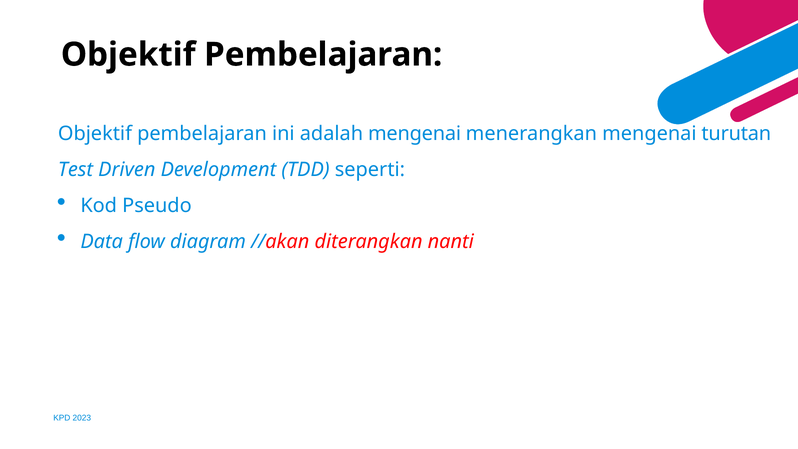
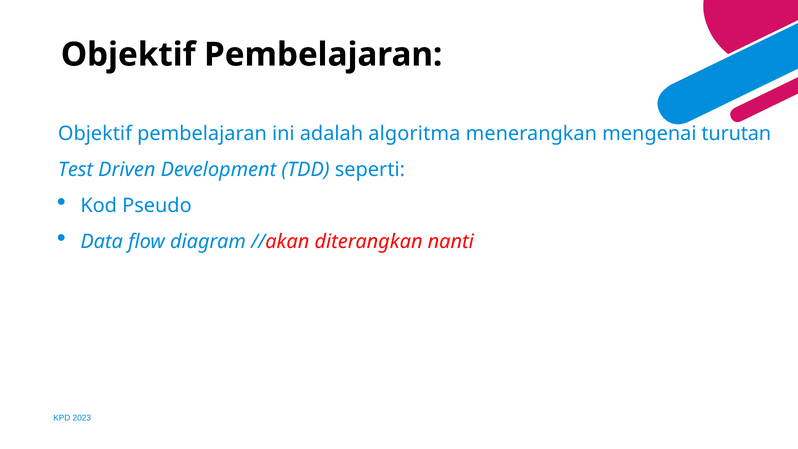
adalah mengenai: mengenai -> algoritma
